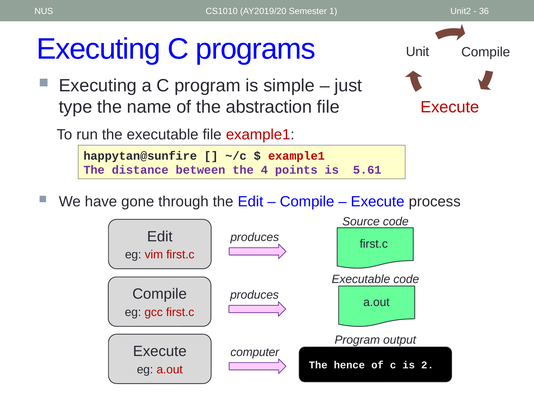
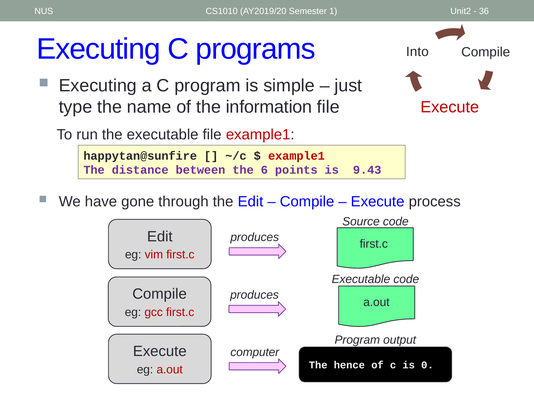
Unit: Unit -> Into
abstraction: abstraction -> information
4: 4 -> 6
5.61: 5.61 -> 9.43
2: 2 -> 0
